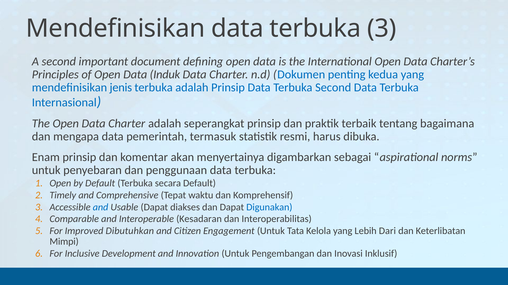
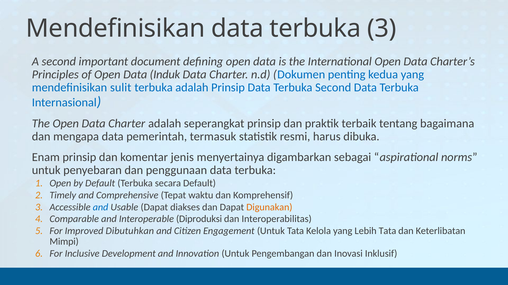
jenis: jenis -> sulit
akan: akan -> jenis
Digunakan colour: blue -> orange
Kesadaran: Kesadaran -> Diproduksi
Lebih Dari: Dari -> Tata
